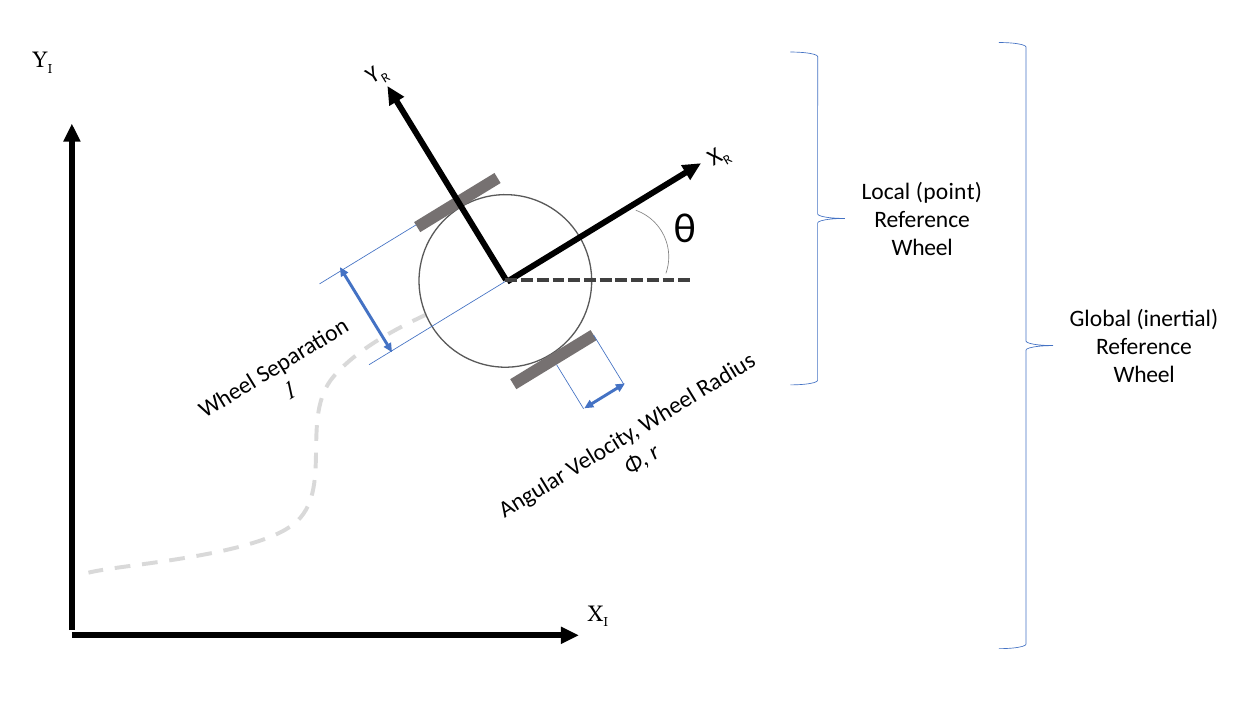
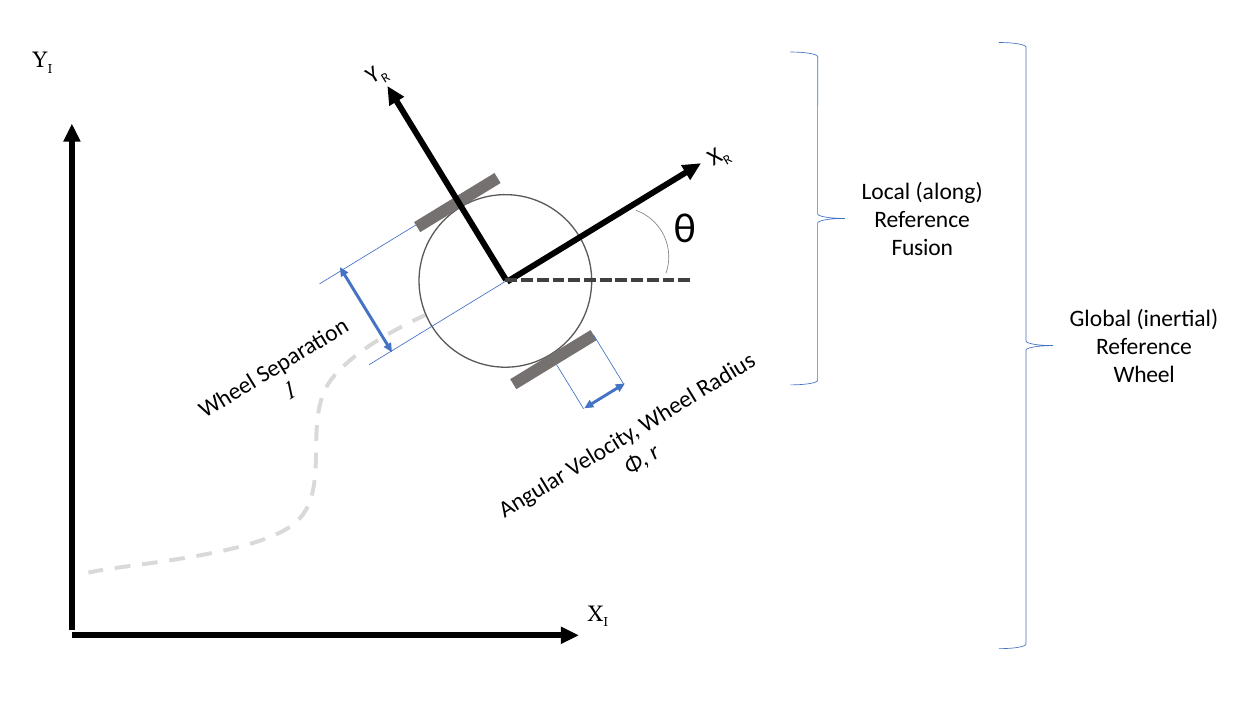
point: point -> along
Wheel at (922, 248): Wheel -> Fusion
